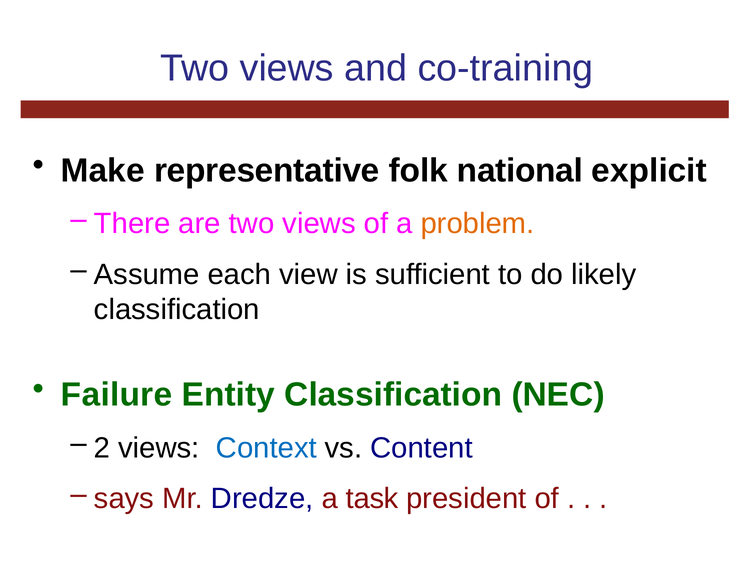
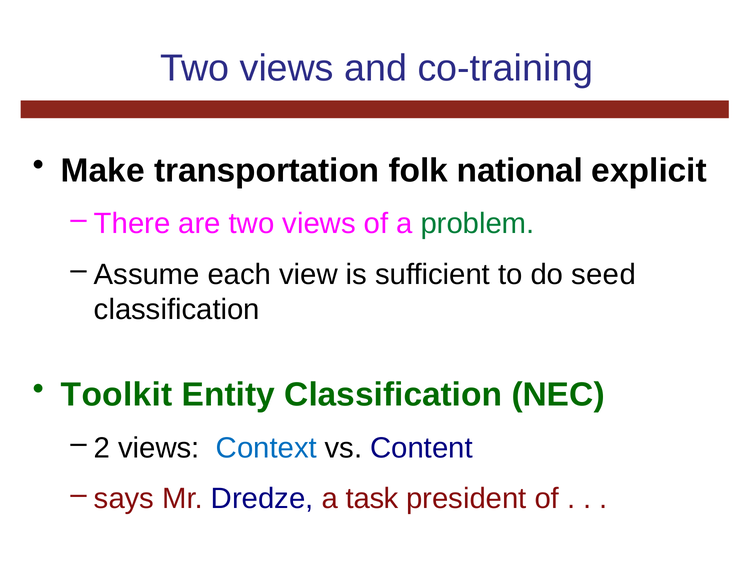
representative: representative -> transportation
problem colour: orange -> green
likely: likely -> seed
Failure: Failure -> Toolkit
